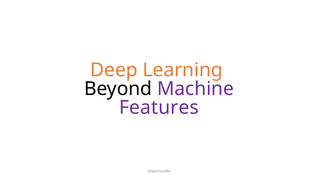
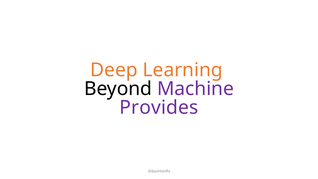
Features: Features -> Provides
